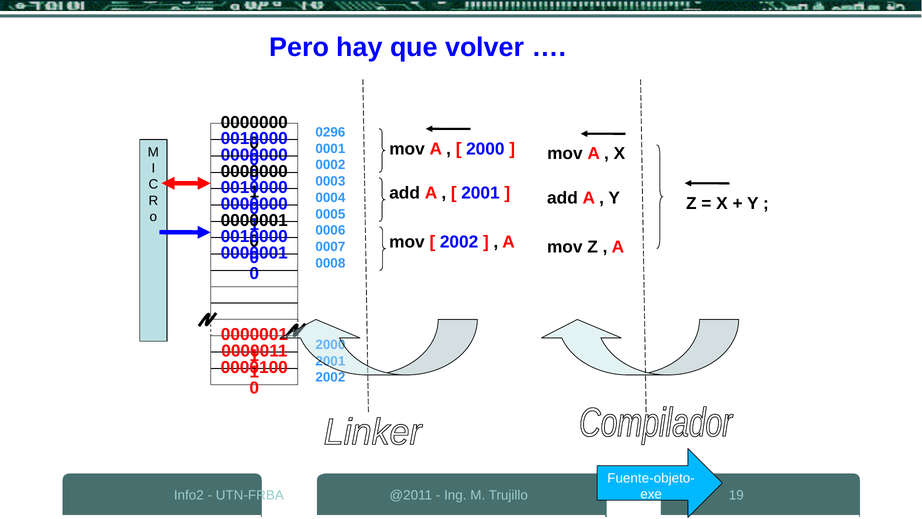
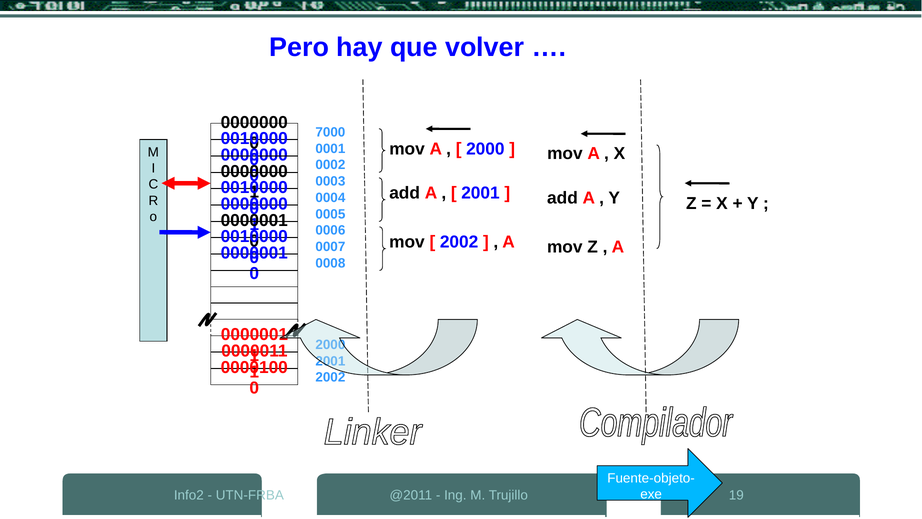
0296: 0296 -> 7000
